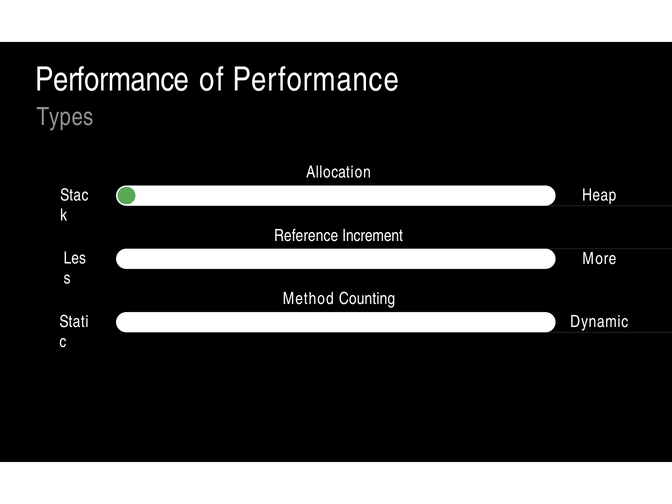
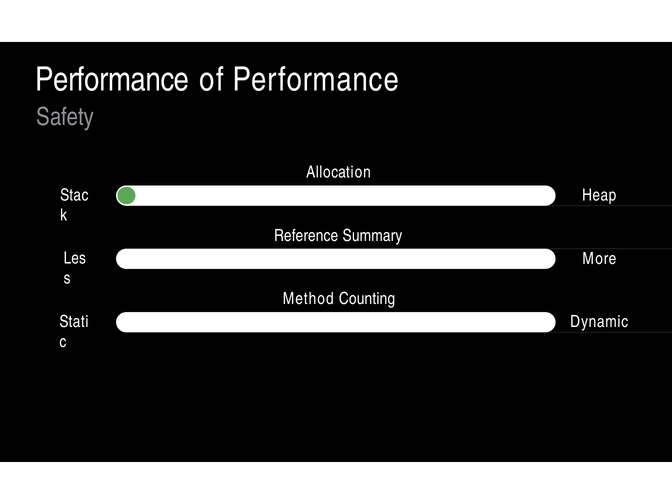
Types: Types -> Safety
Increment: Increment -> Summary
